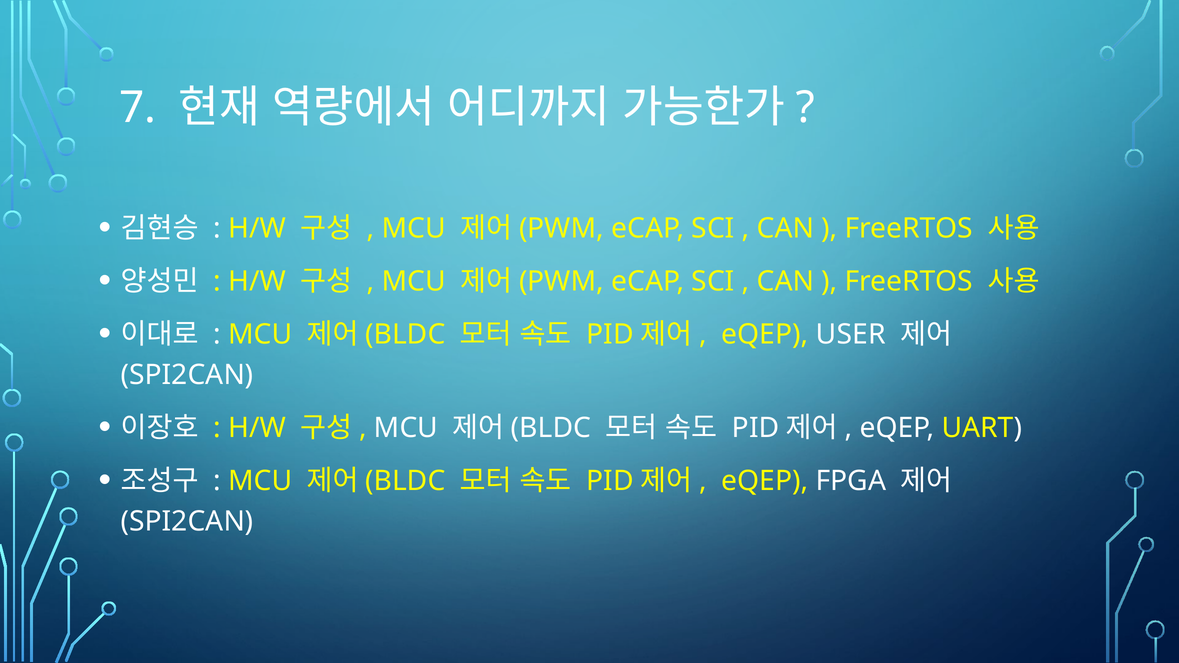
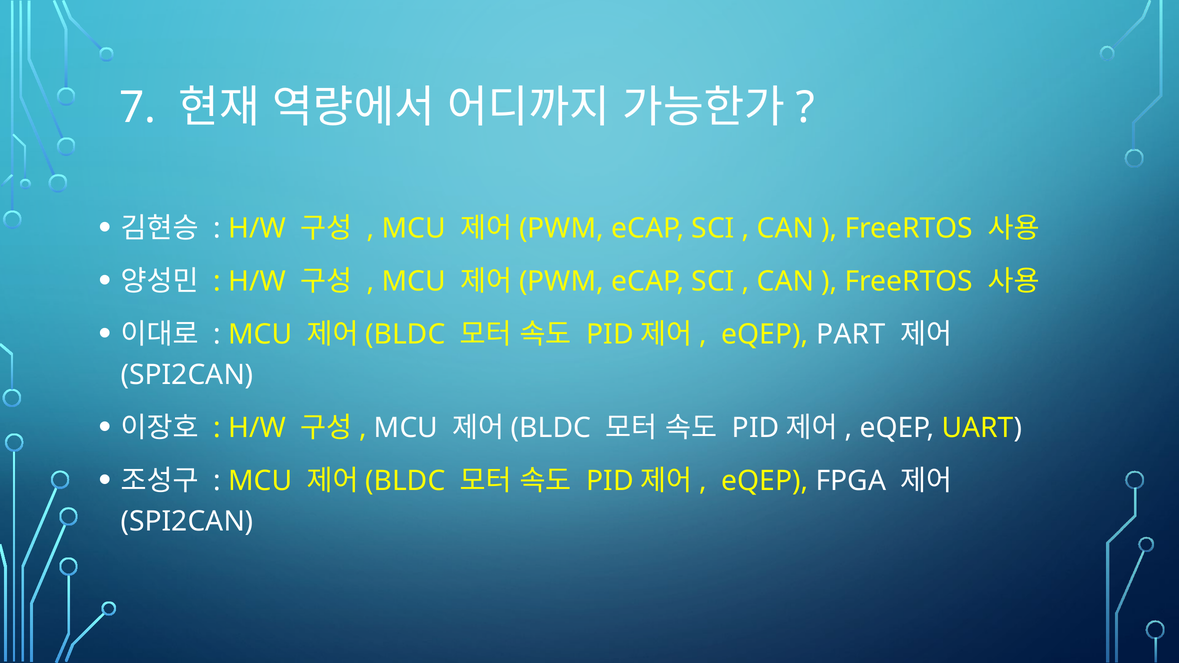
USER: USER -> PART
